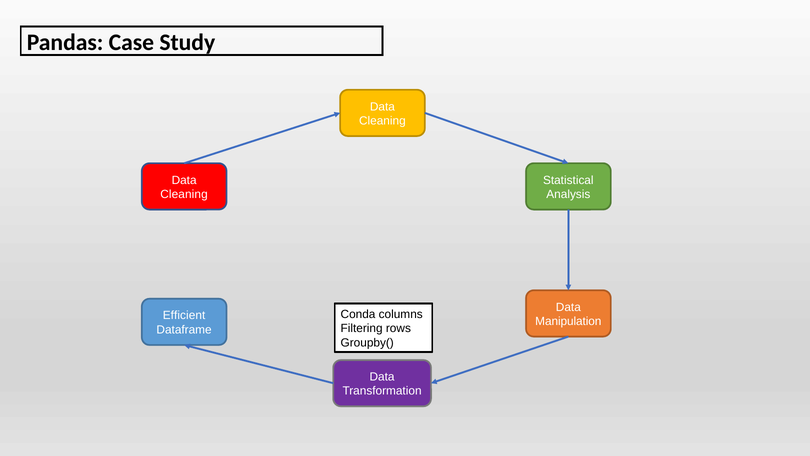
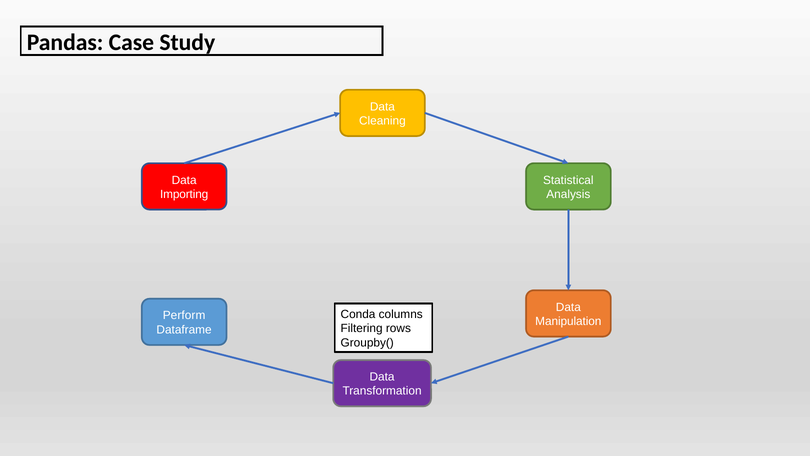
Cleaning at (184, 194): Cleaning -> Importing
Efficient: Efficient -> Perform
